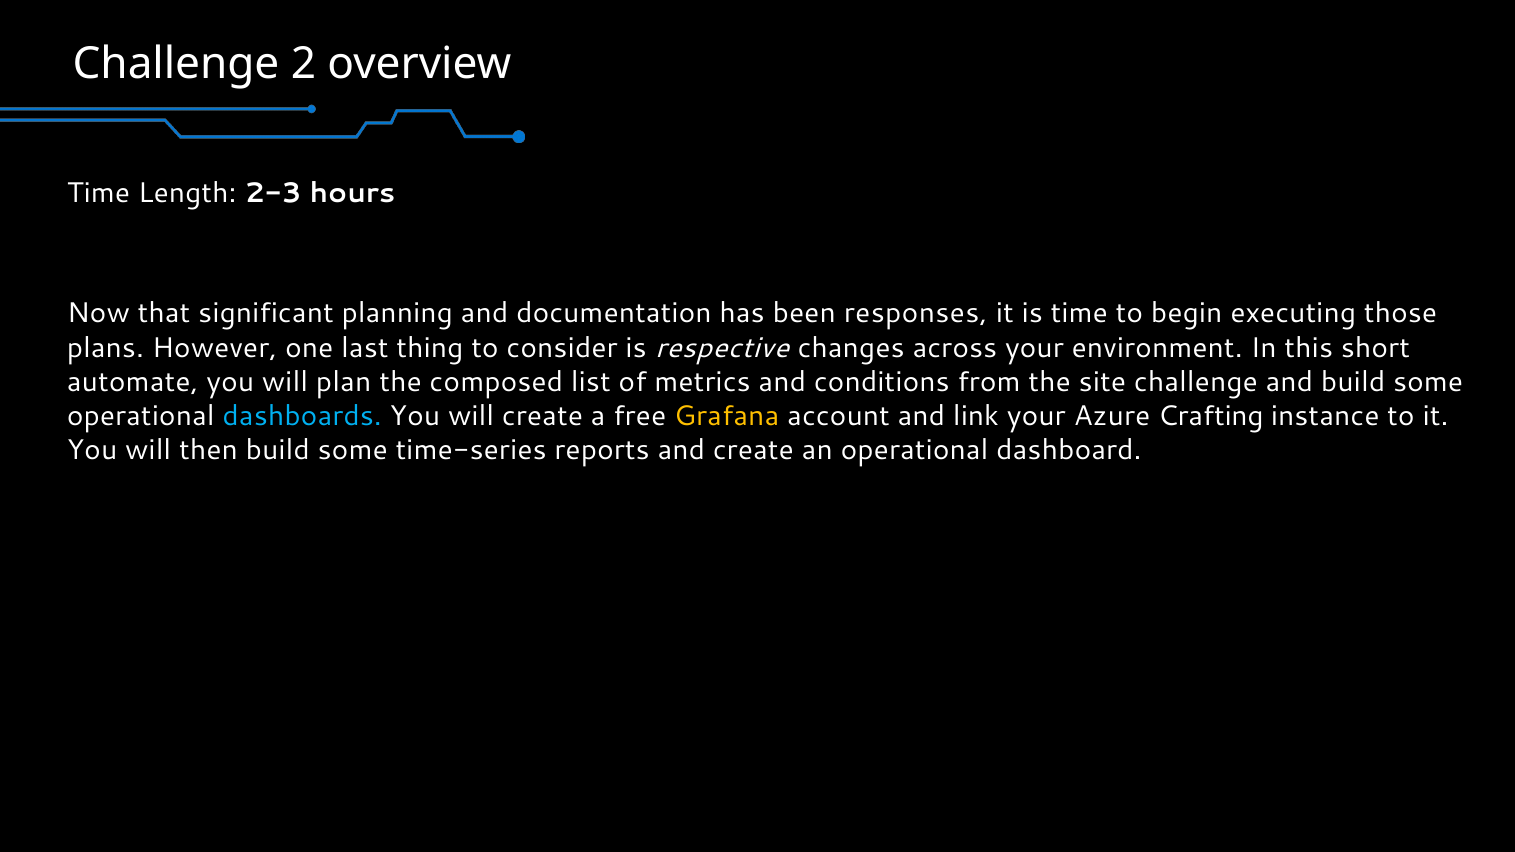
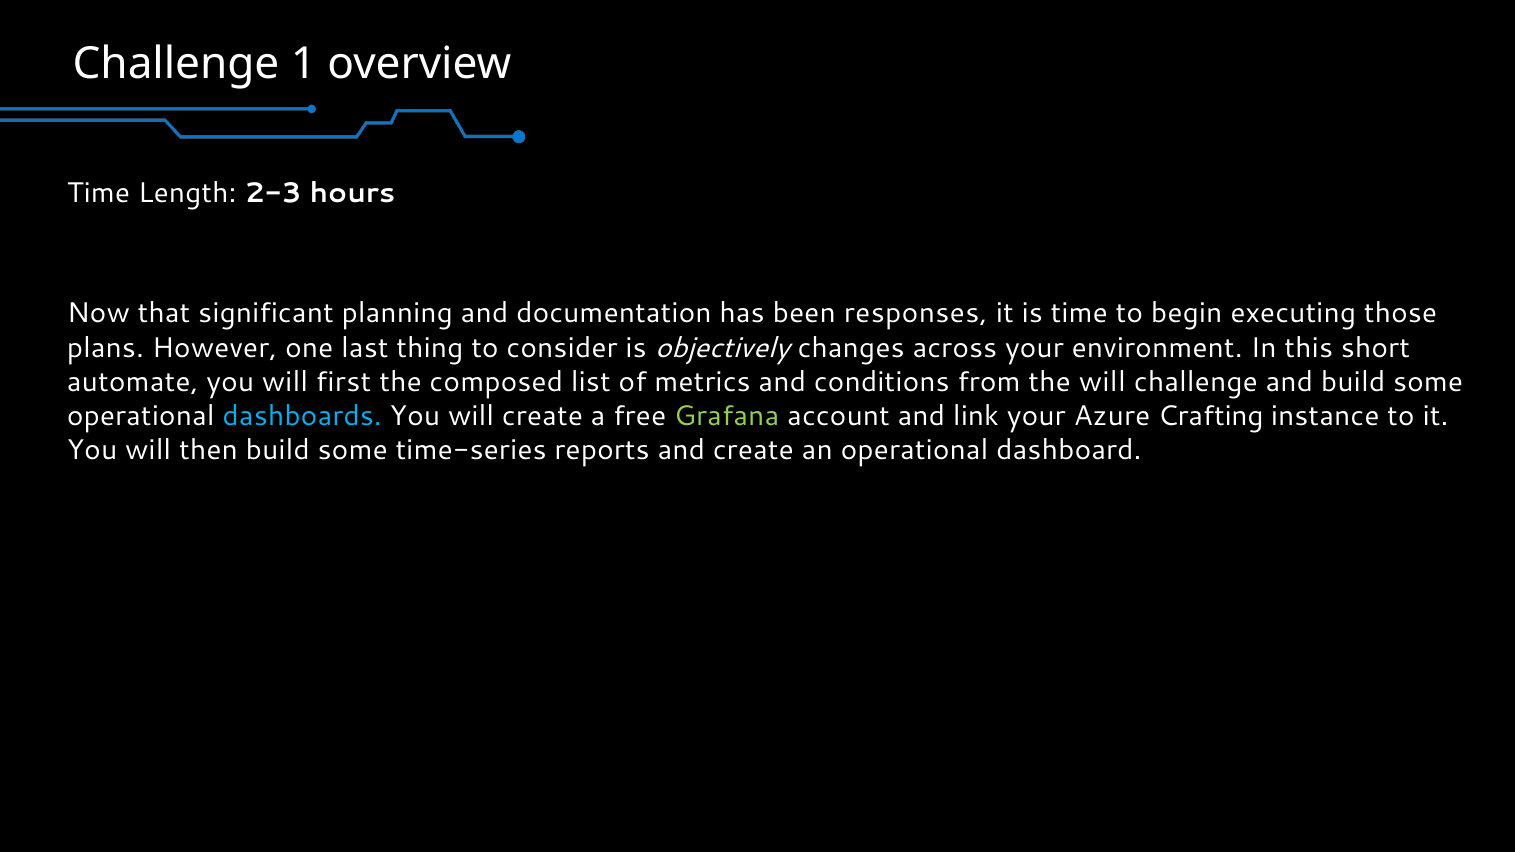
2: 2 -> 1
respective: respective -> objectively
plan: plan -> first
the site: site -> will
Grafana colour: yellow -> light green
